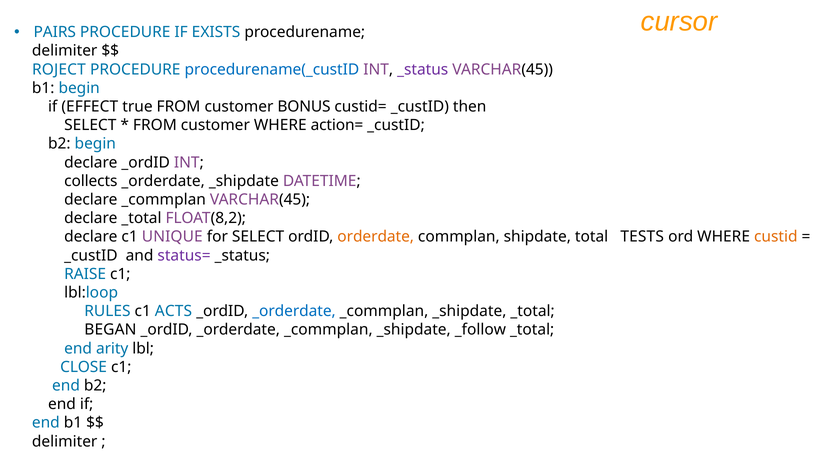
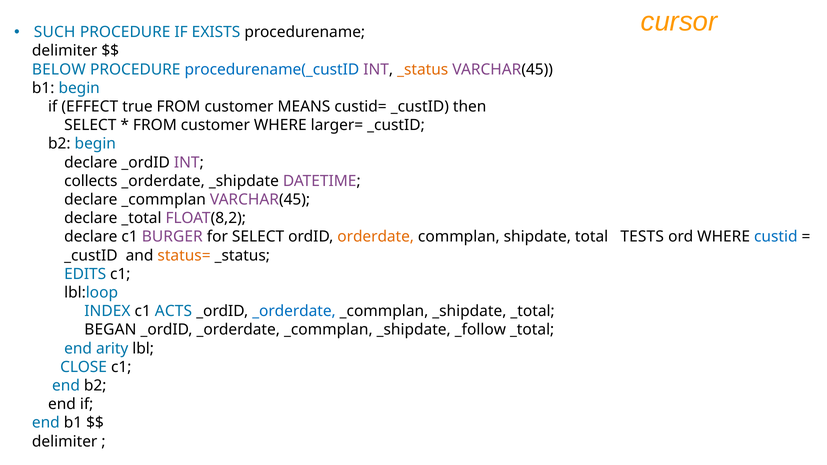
PAIRS: PAIRS -> SUCH
ROJECT: ROJECT -> BELOW
_status at (423, 69) colour: purple -> orange
BONUS: BONUS -> MEANS
action=: action= -> larger=
UNIQUE: UNIQUE -> BURGER
custid colour: orange -> blue
status= colour: purple -> orange
RAISE: RAISE -> EDITS
RULES: RULES -> INDEX
